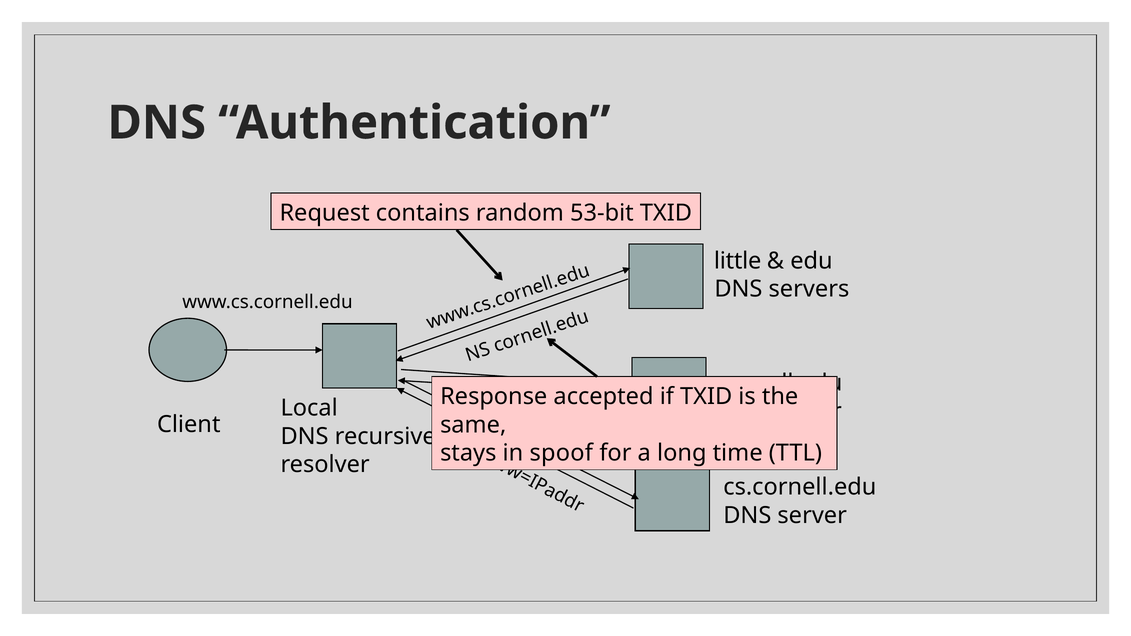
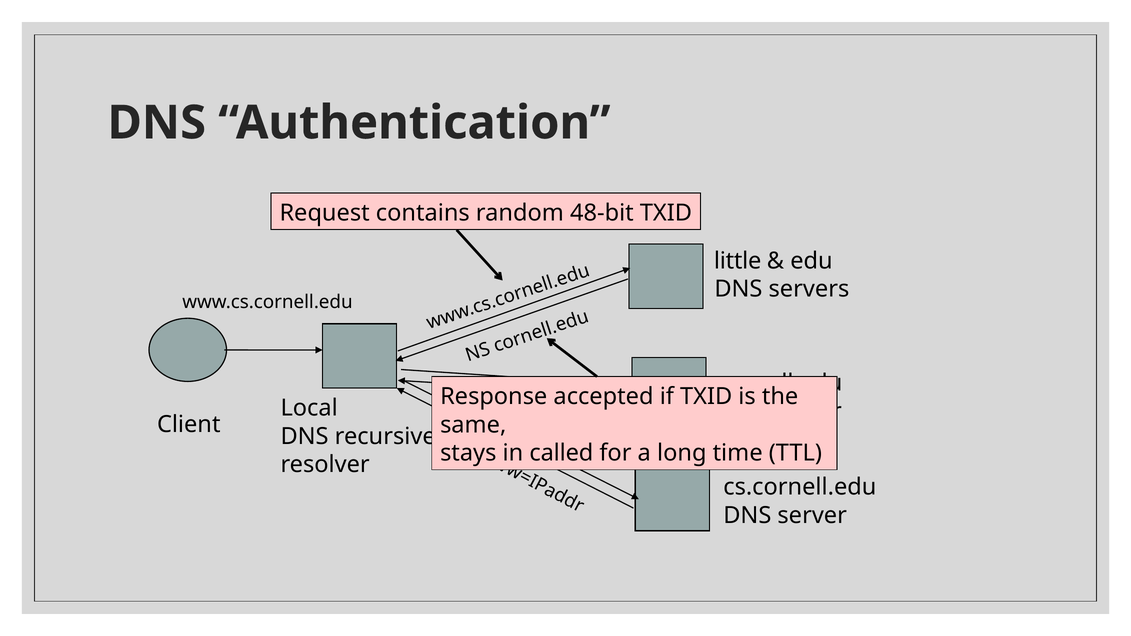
53-bit: 53-bit -> 48-bit
spoof: spoof -> called
